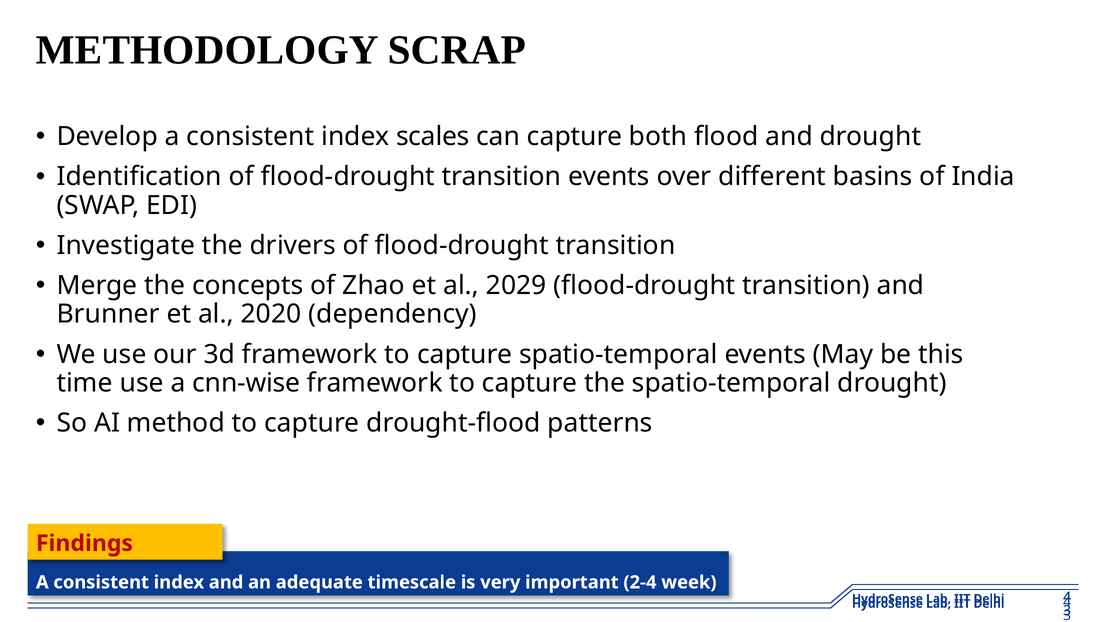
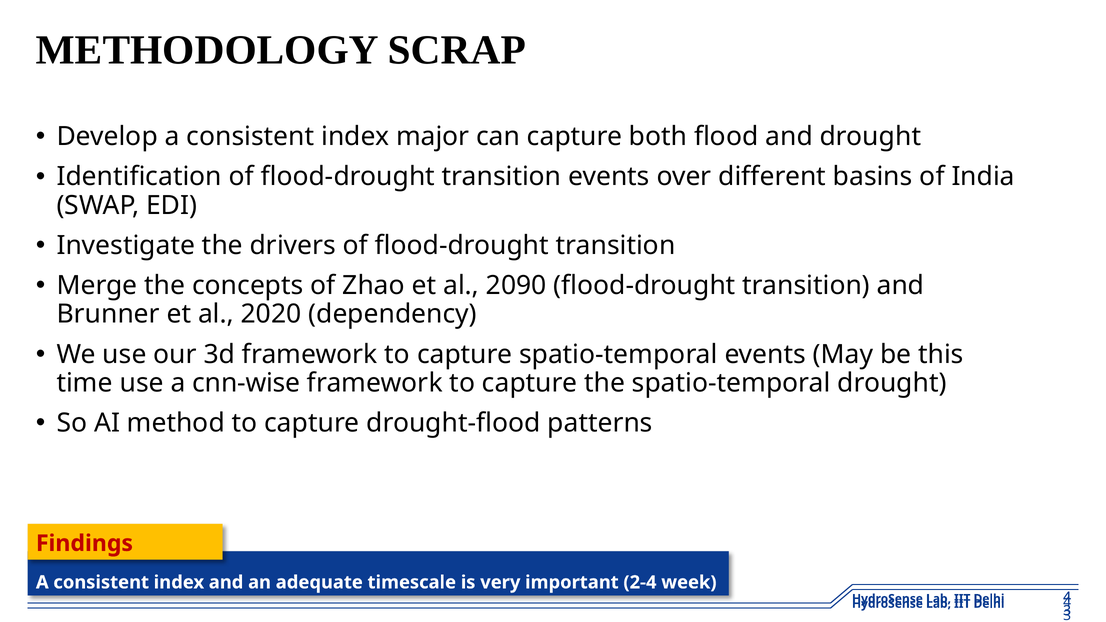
scales: scales -> major
2029: 2029 -> 2090
